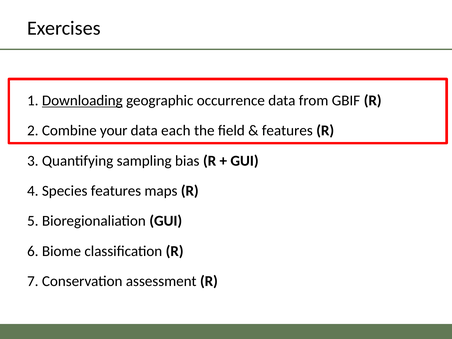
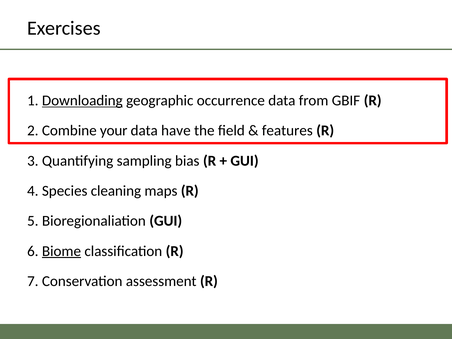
each: each -> have
Species features: features -> cleaning
Biome underline: none -> present
